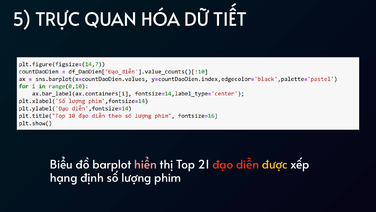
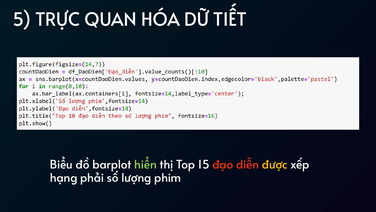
hiển colour: pink -> light green
21: 21 -> 15
định: định -> phải
